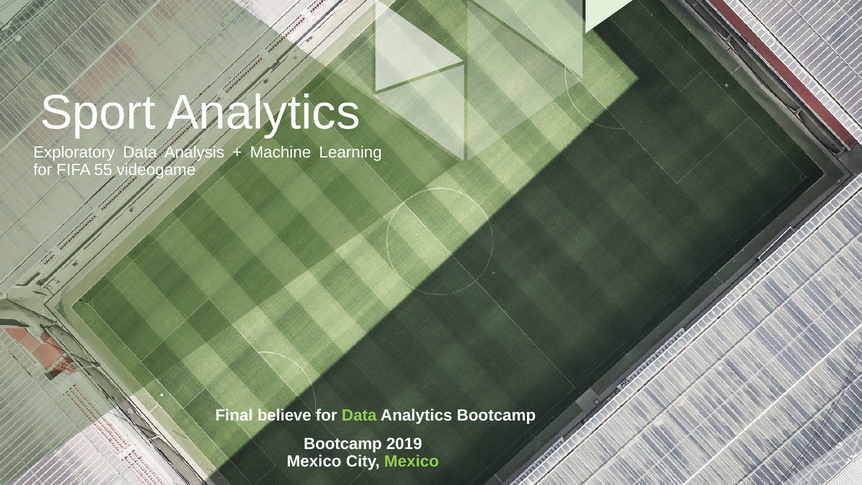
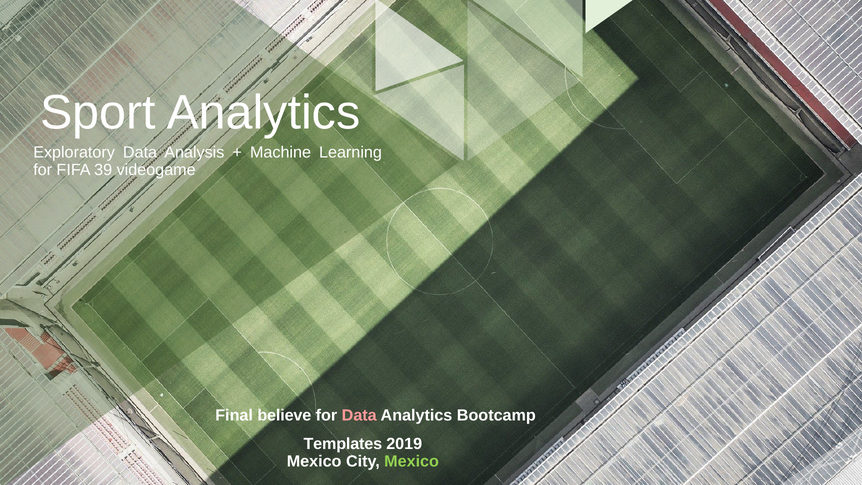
55: 55 -> 39
Data at (359, 415) colour: light green -> pink
Bootcamp at (343, 444): Bootcamp -> Templates
